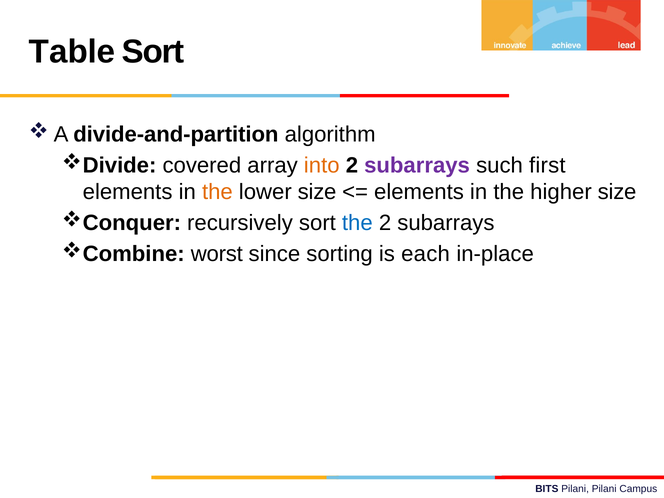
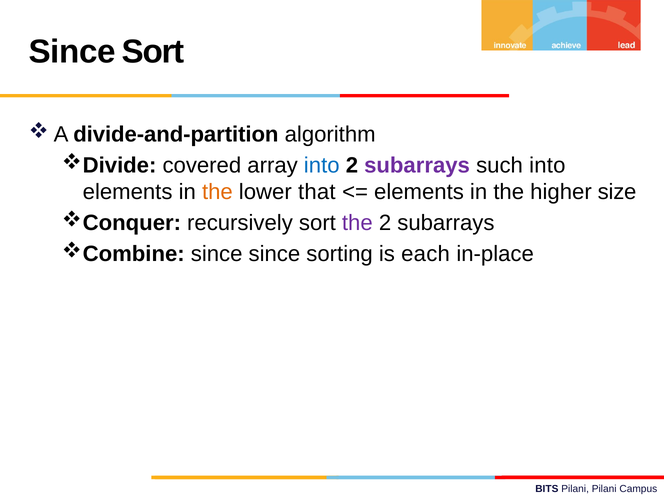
Table at (72, 52): Table -> Since
into at (322, 165) colour: orange -> blue
such first: first -> into
lower size: size -> that
the at (357, 223) colour: blue -> purple
worst at (217, 254): worst -> since
